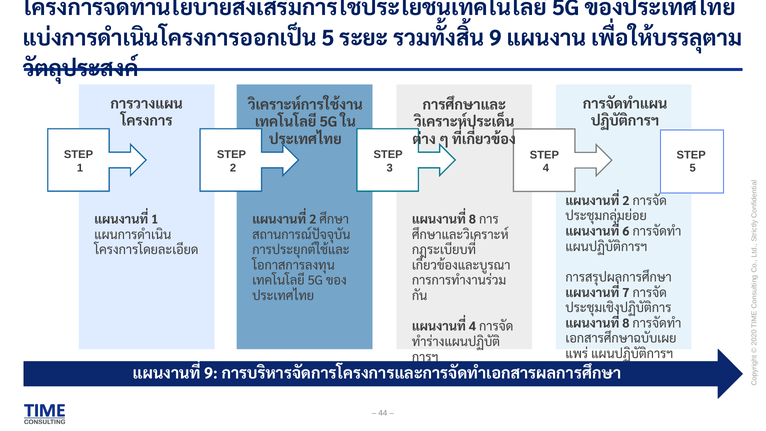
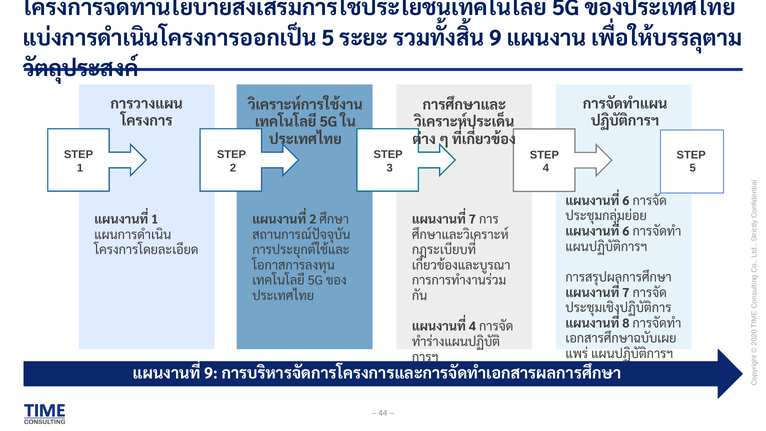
2 at (626, 201): 2 -> 6
8 at (472, 219): 8 -> 7
